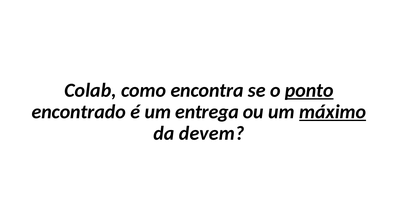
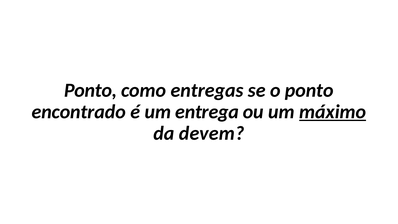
Colab at (90, 90): Colab -> Ponto
encontra: encontra -> entregas
ponto at (309, 90) underline: present -> none
